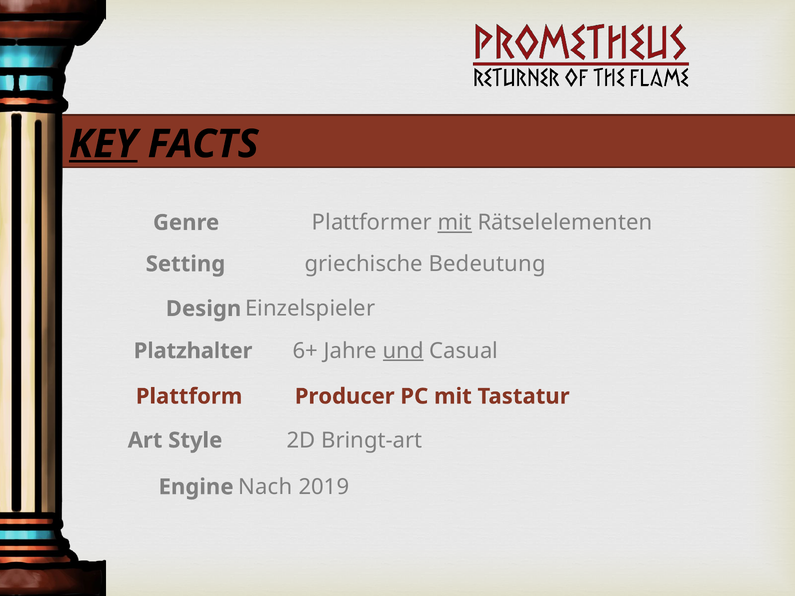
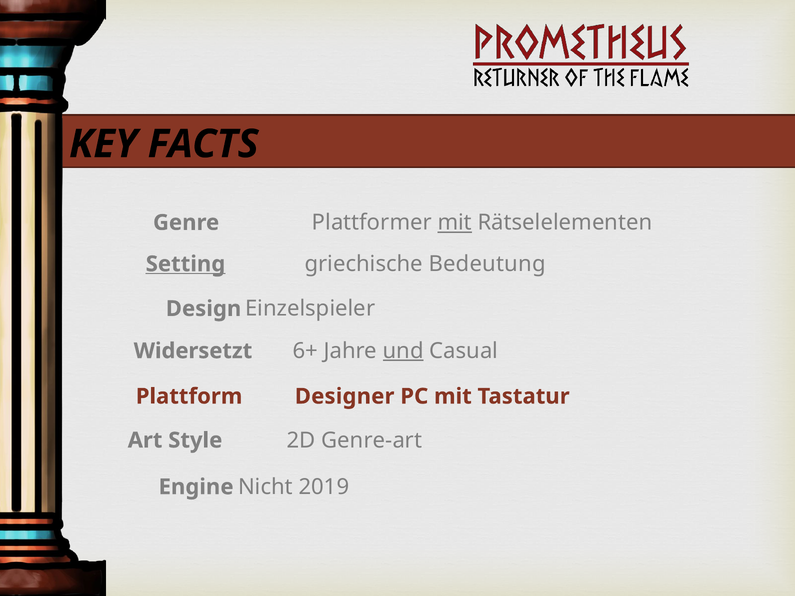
KEY underline: present -> none
Setting underline: none -> present
Platzhalter: Platzhalter -> Widersetzt
Producer: Producer -> Designer
Bringt-art: Bringt-art -> Genre-art
Nach: Nach -> Nicht
